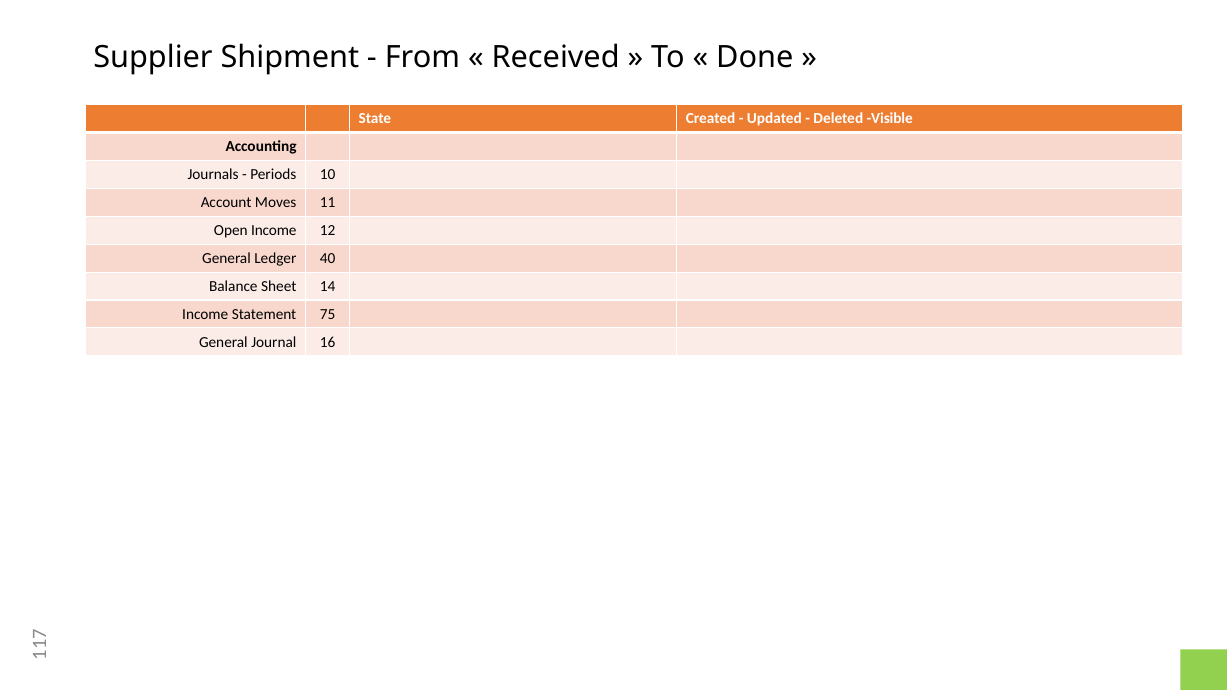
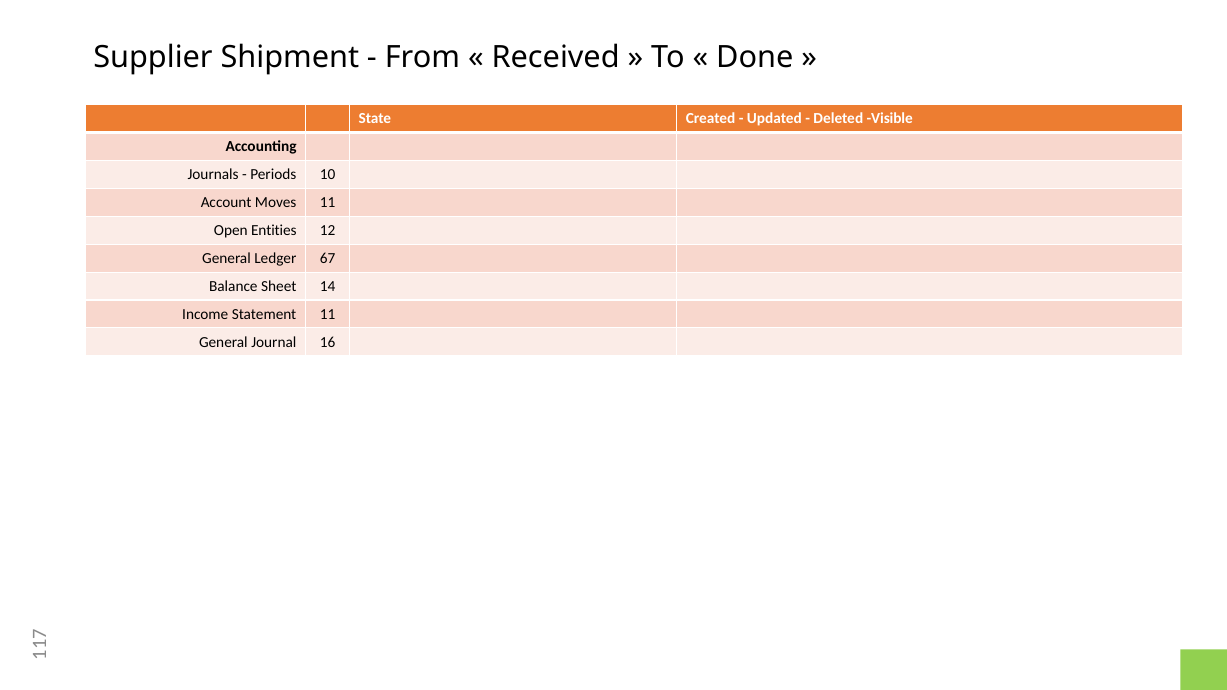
Open Income: Income -> Entities
40: 40 -> 67
Statement 75: 75 -> 11
